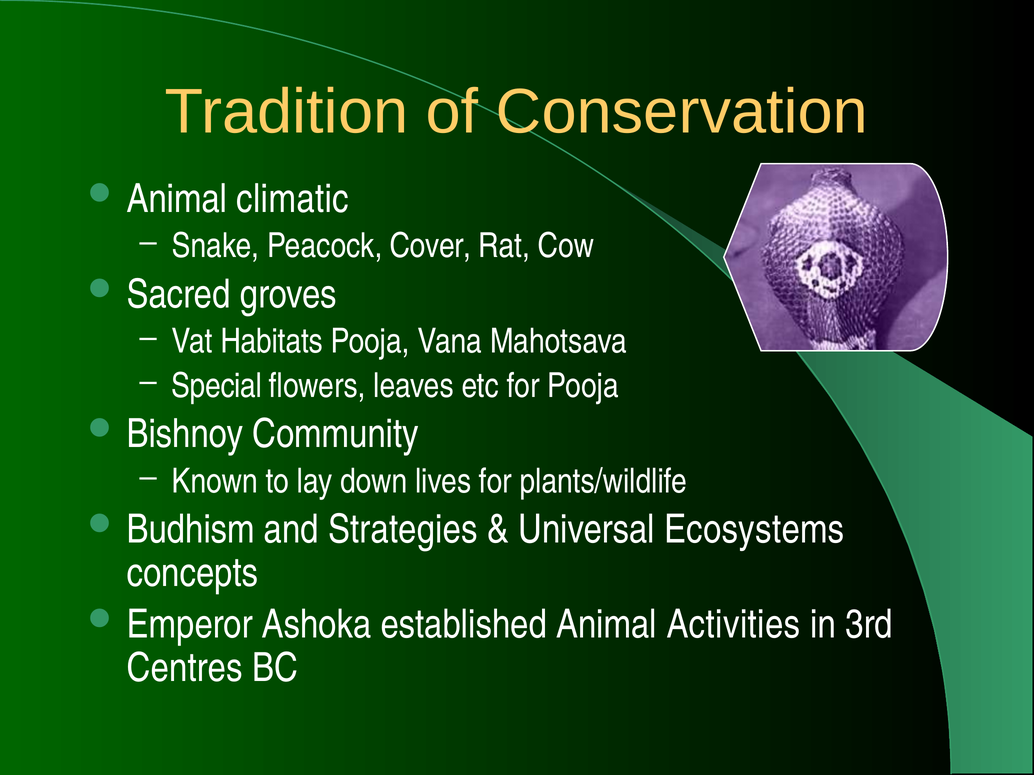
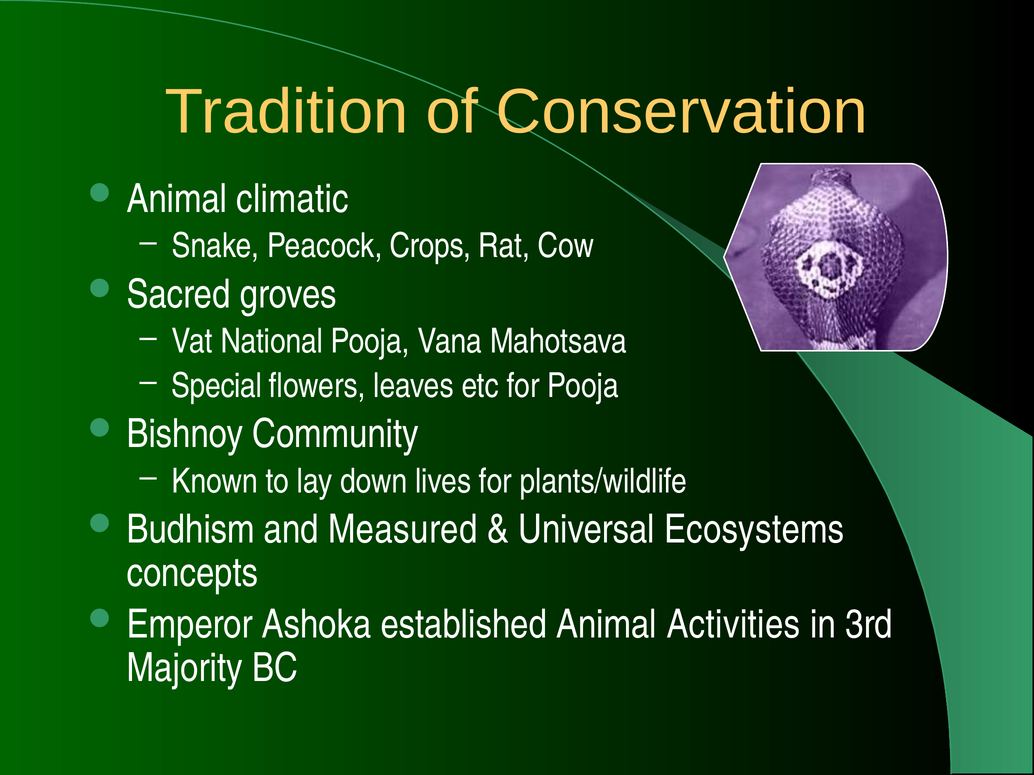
Cover: Cover -> Crops
Habitats: Habitats -> National
Strategies: Strategies -> Measured
Centres: Centres -> Majority
